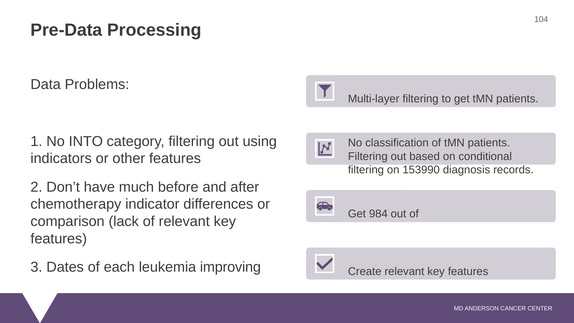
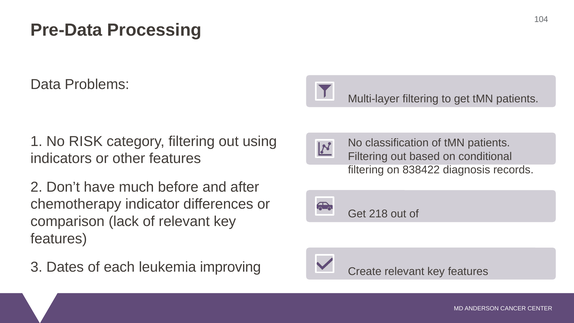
INTO: INTO -> RISK
153990: 153990 -> 838422
984: 984 -> 218
